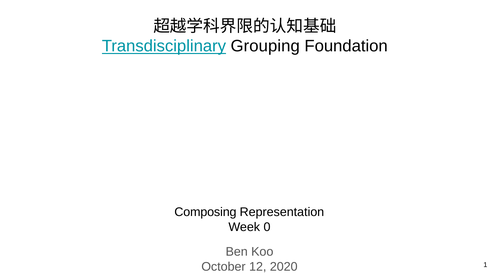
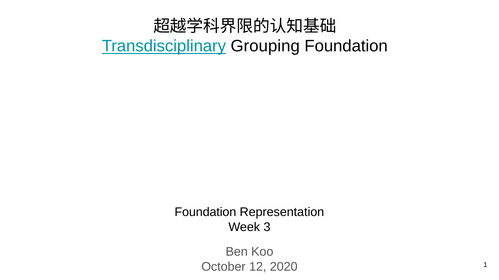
Composing at (205, 213): Composing -> Foundation
0: 0 -> 3
